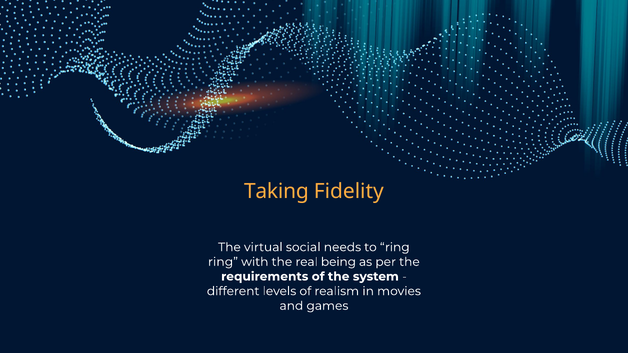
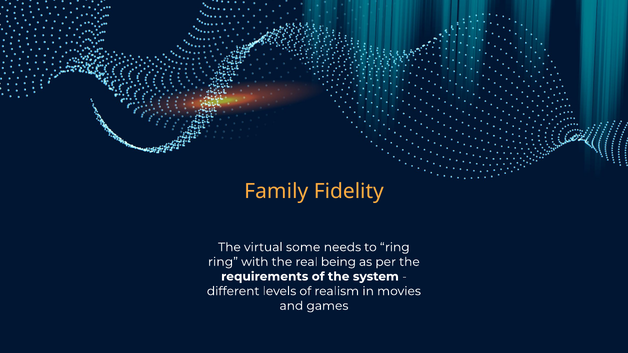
Taking: Taking -> Family
social: social -> some
